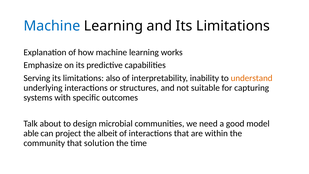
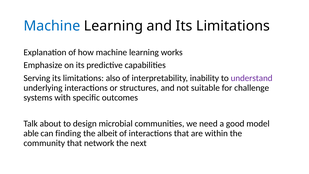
understand colour: orange -> purple
capturing: capturing -> challenge
project: project -> finding
solution: solution -> network
time: time -> next
